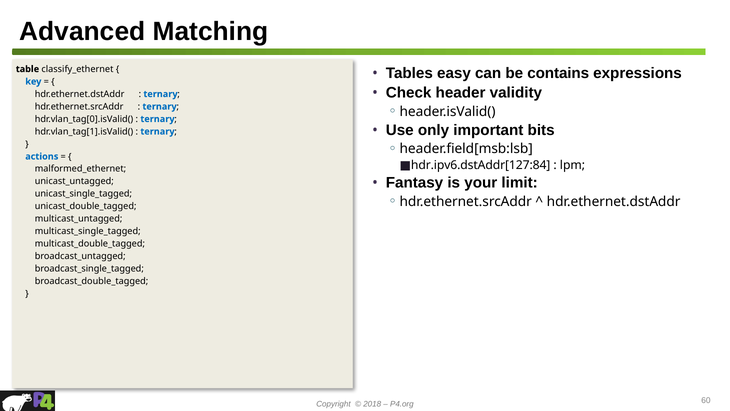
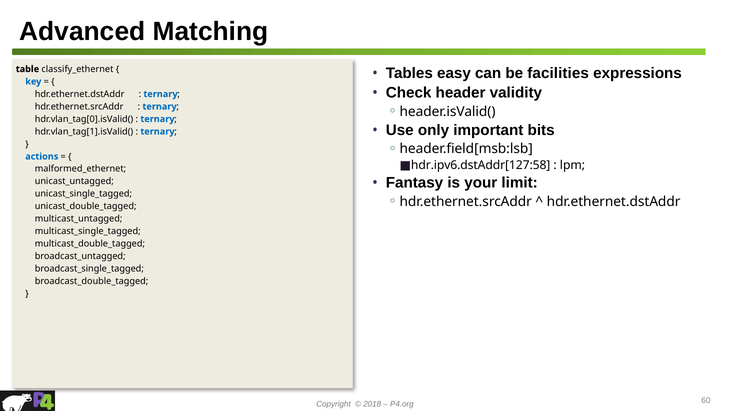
contains: contains -> facilities
hdr.ipv6.dstAddr[127:84: hdr.ipv6.dstAddr[127:84 -> hdr.ipv6.dstAddr[127:58
